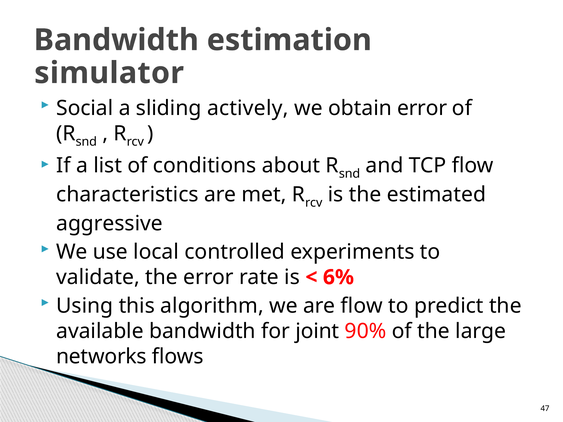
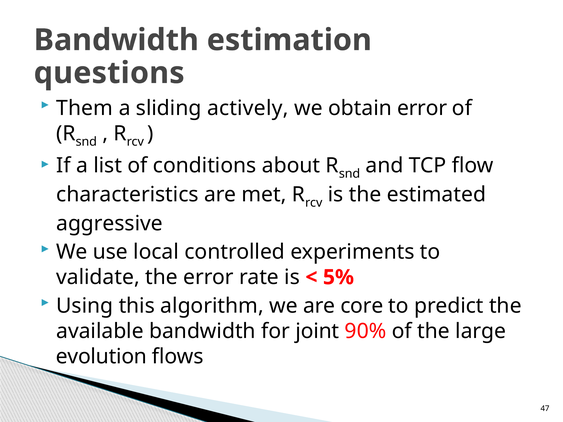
simulator: simulator -> questions
Social: Social -> Them
6%: 6% -> 5%
are flow: flow -> core
networks: networks -> evolution
